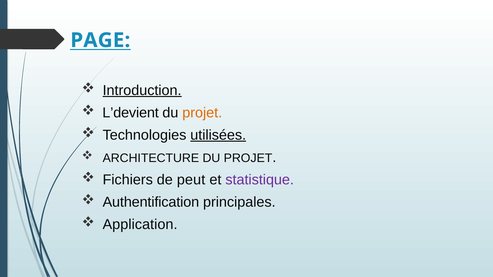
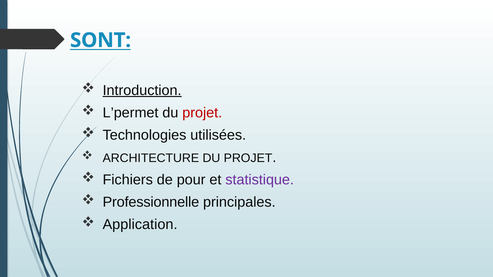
PAGE: PAGE -> SONT
L’devient: L’devient -> L’permet
projet at (202, 113) colour: orange -> red
utilisées underline: present -> none
peut: peut -> pour
Authentification: Authentification -> Professionnelle
